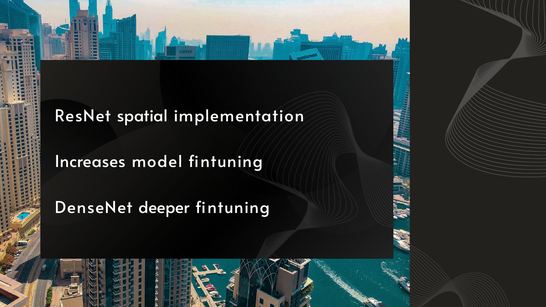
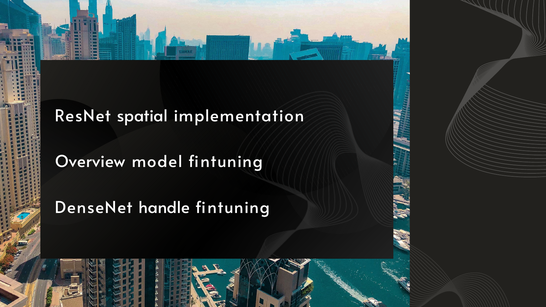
Increases: Increases -> Overview
deeper: deeper -> handle
